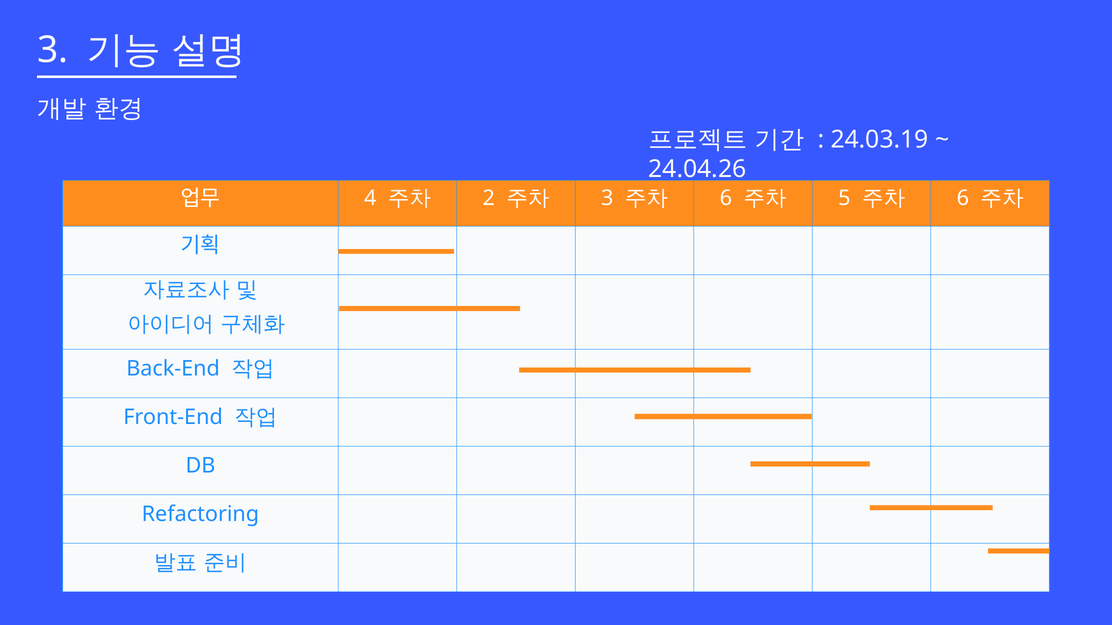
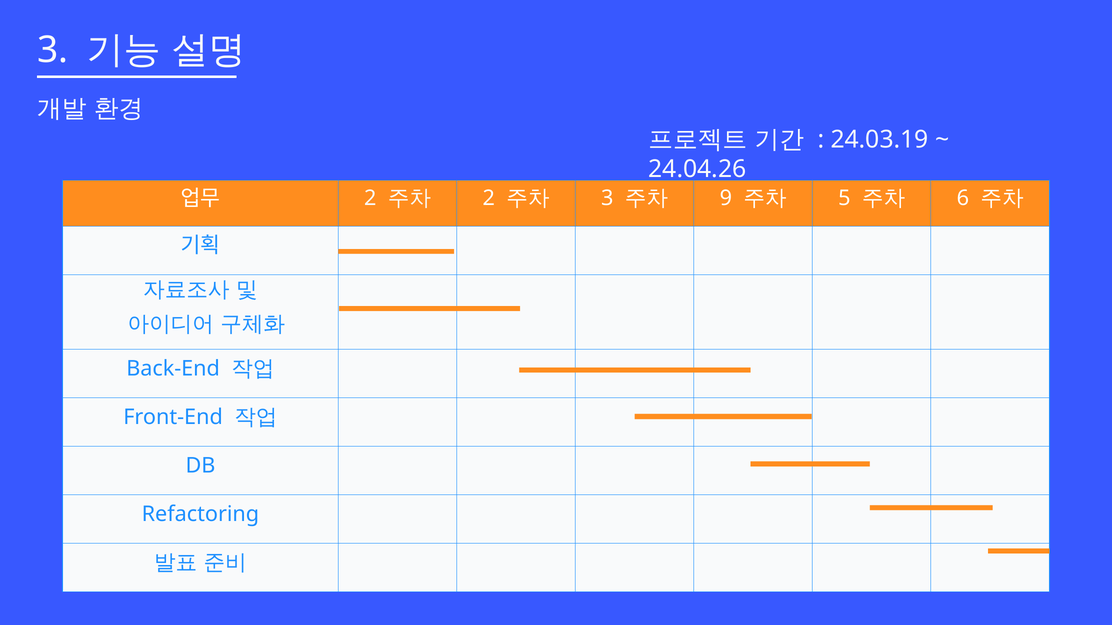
4 at (370, 199): 4 -> 2
6 at (726, 199): 6 -> 9
